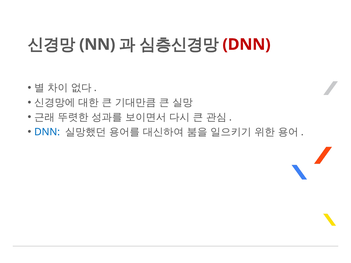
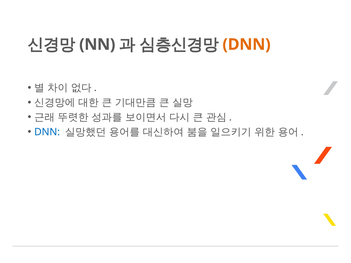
DNN at (247, 45) colour: red -> orange
